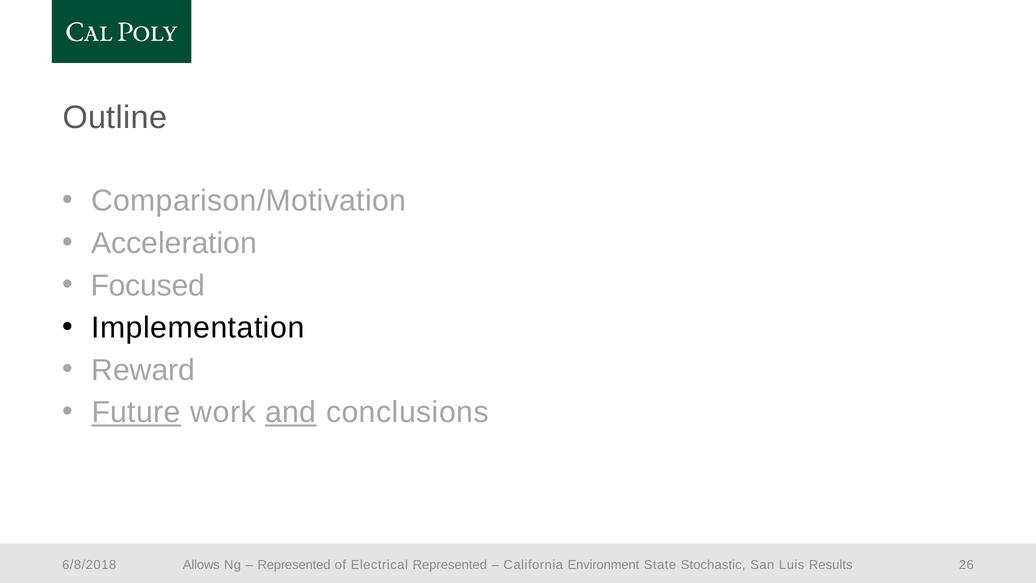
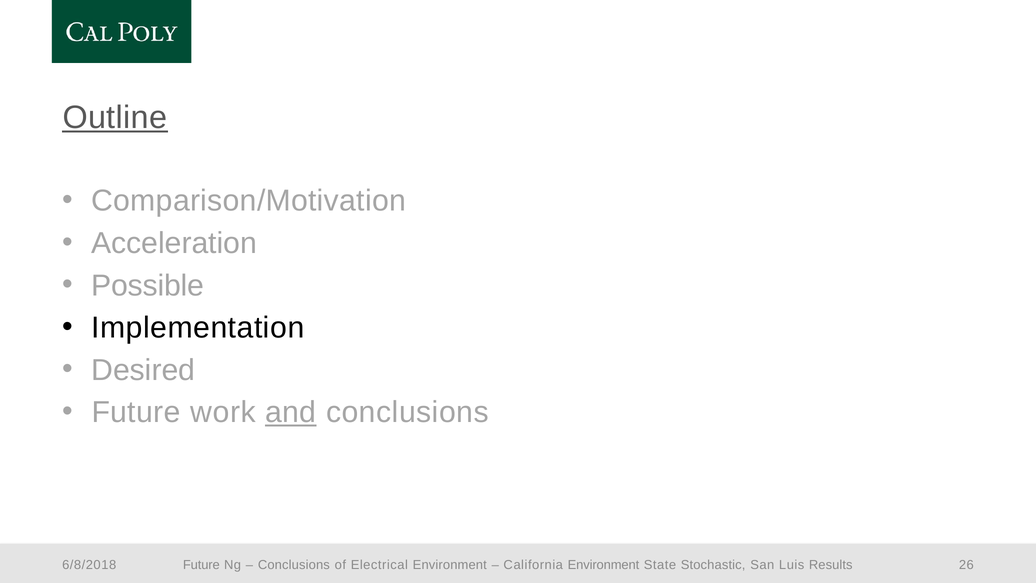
Outline underline: none -> present
Focused: Focused -> Possible
Reward: Reward -> Desired
Future at (136, 412) underline: present -> none
Allows at (201, 565): Allows -> Future
Represented at (294, 565): Represented -> Conclusions
Electrical Represented: Represented -> Environment
